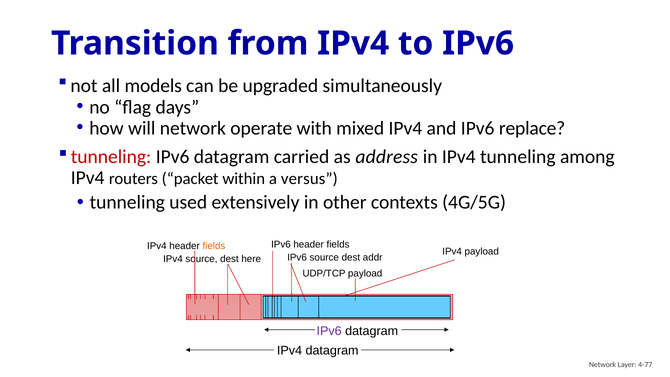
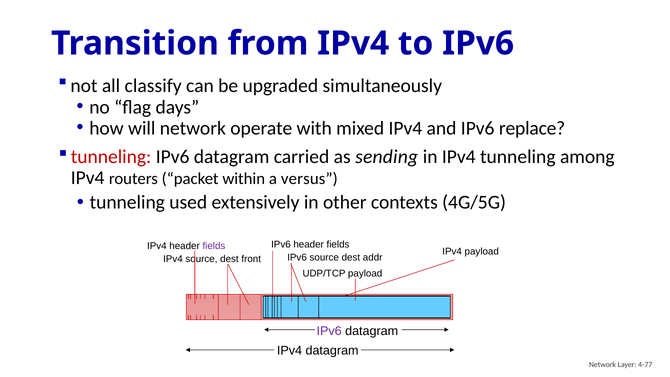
models: models -> classify
address: address -> sending
fields at (214, 246) colour: orange -> purple
here: here -> front
